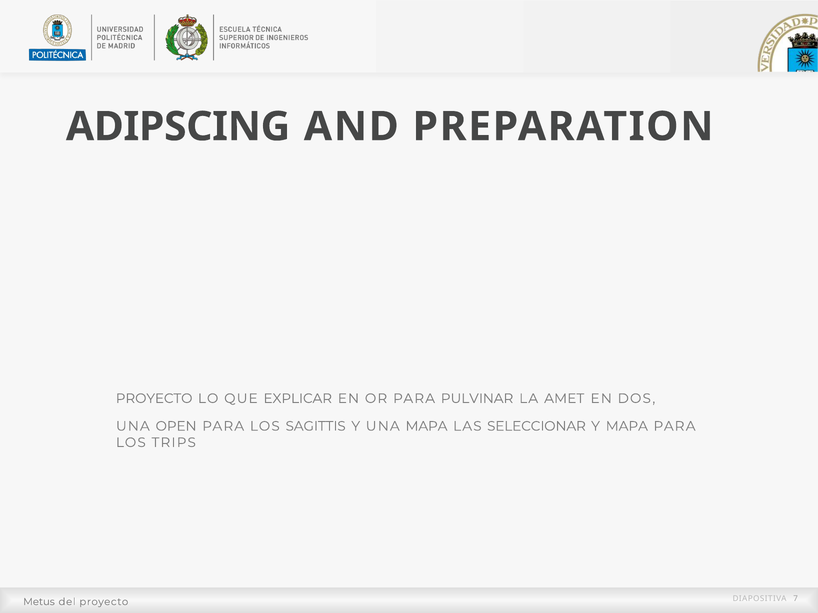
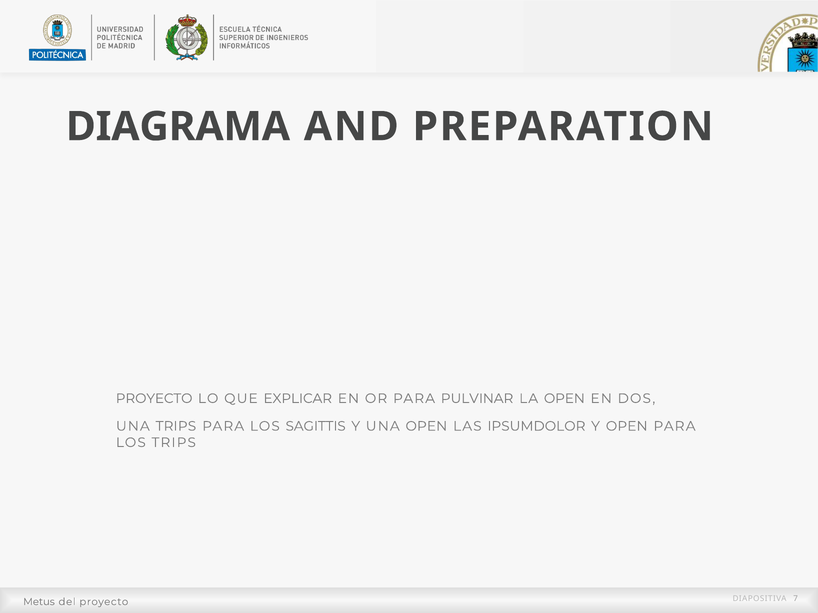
ADIPSCING: ADIPSCING -> DIAGRAMA
LA AMET: AMET -> OPEN
UNA OPEN: OPEN -> TRIPS
UNA MAPA: MAPA -> OPEN
SELECCIONAR: SELECCIONAR -> IPSUMDOLOR
Y MAPA: MAPA -> OPEN
